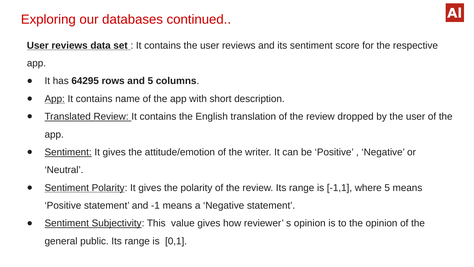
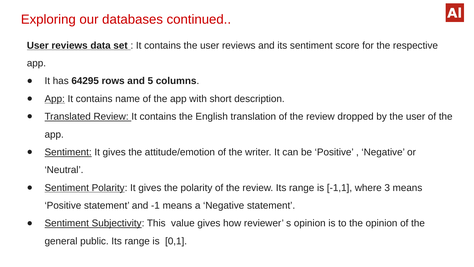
where 5: 5 -> 3
